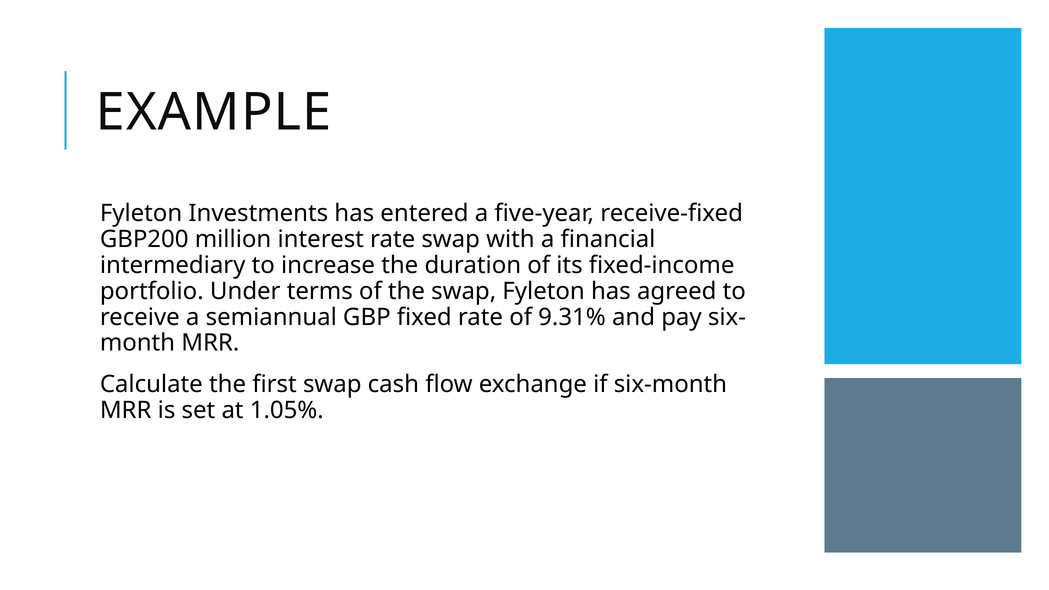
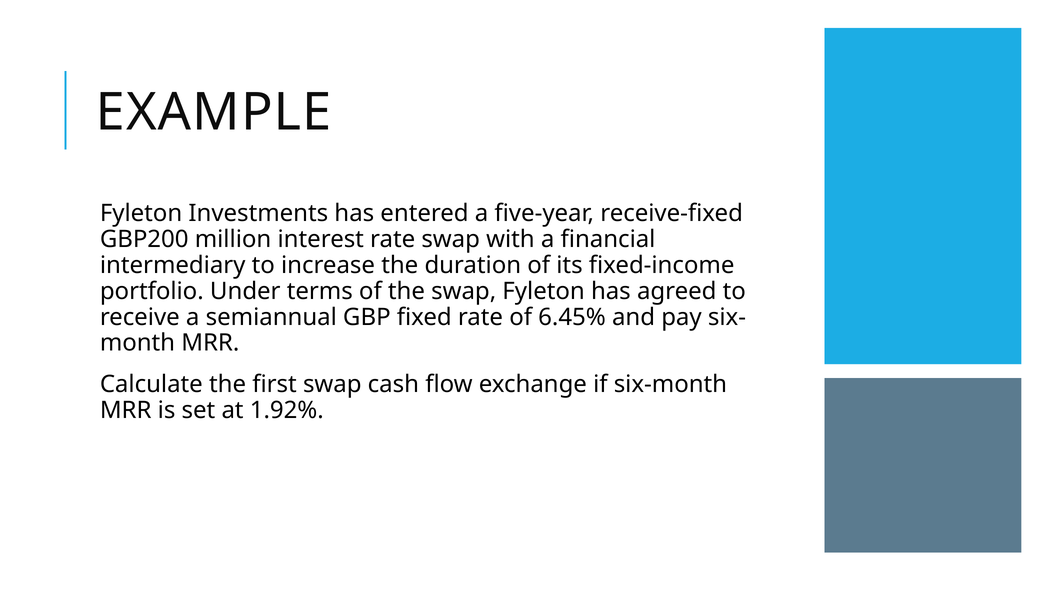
9.31%: 9.31% -> 6.45%
1.05%: 1.05% -> 1.92%
